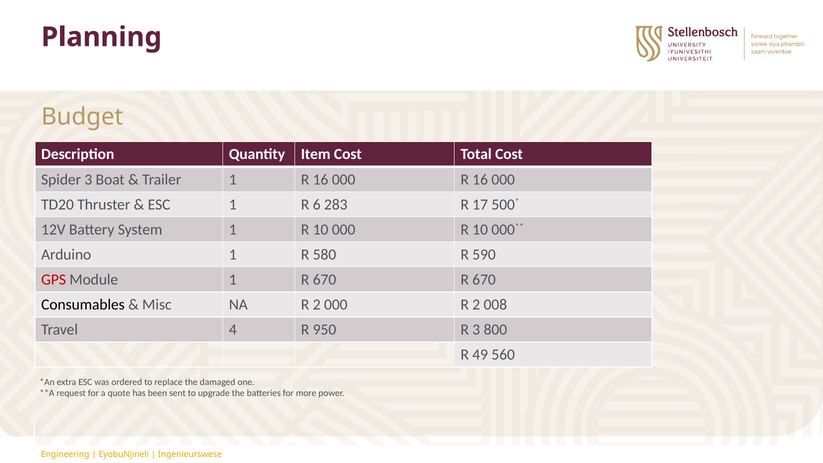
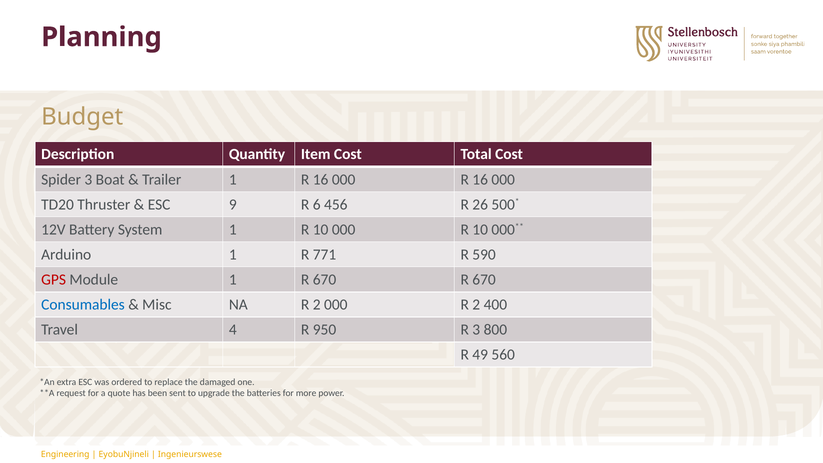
ESC 1: 1 -> 9
283: 283 -> 456
17: 17 -> 26
580: 580 -> 771
Consumables colour: black -> blue
008: 008 -> 400
